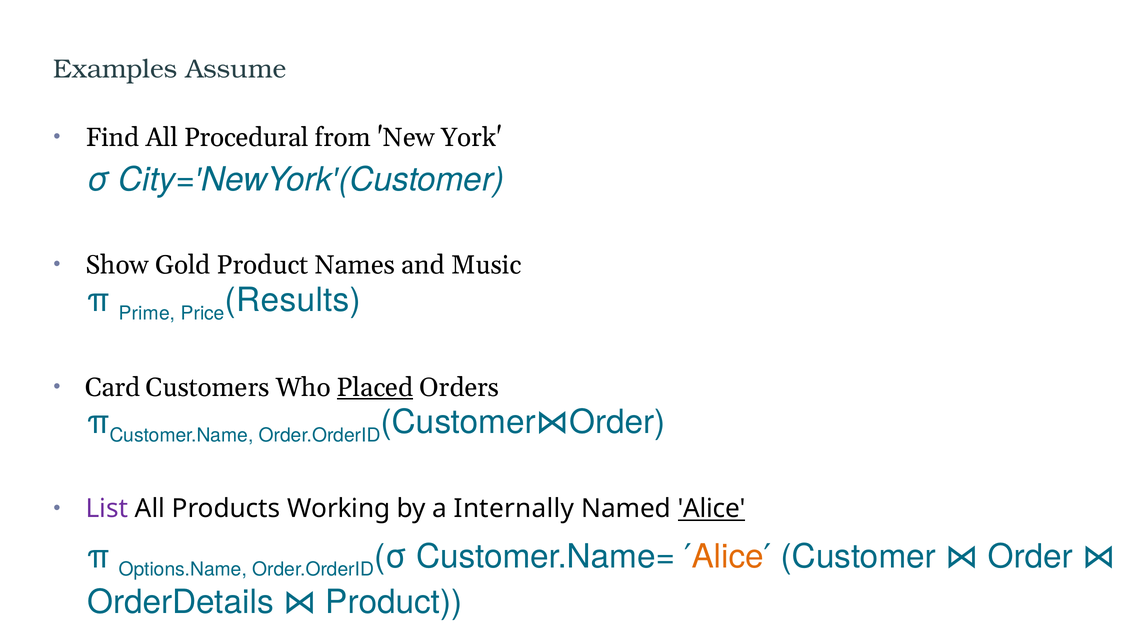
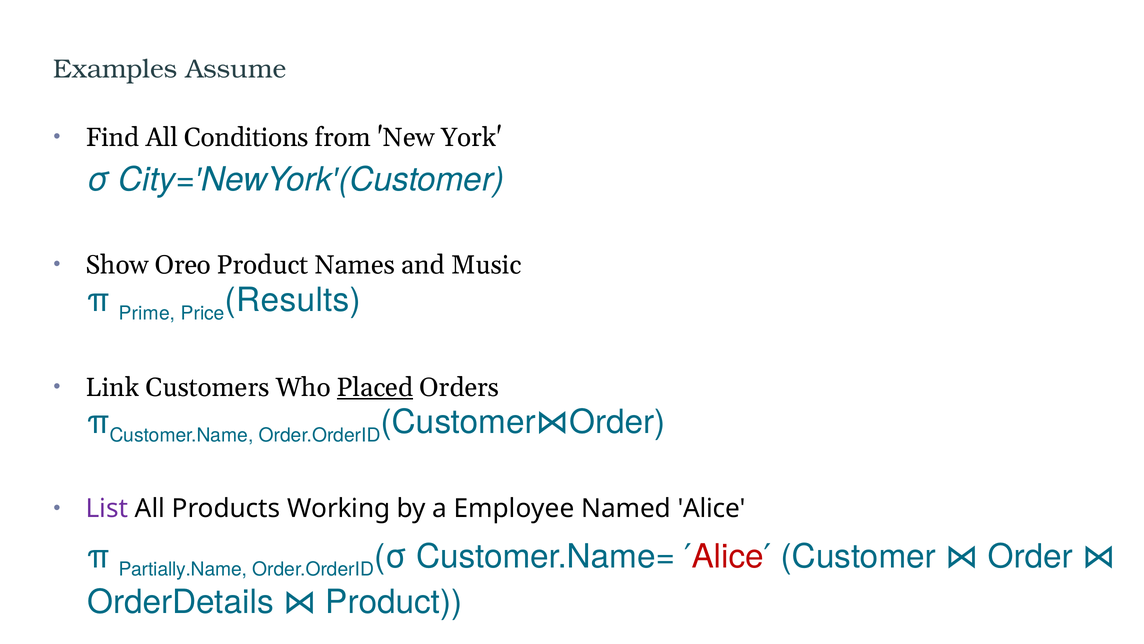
Procedural: Procedural -> Conditions
Gold: Gold -> Oreo
Card: Card -> Link
Internally: Internally -> Employee
Alice at (712, 508) underline: present -> none
Options.Name: Options.Name -> Partially.Name
Alice at (728, 556) colour: orange -> red
